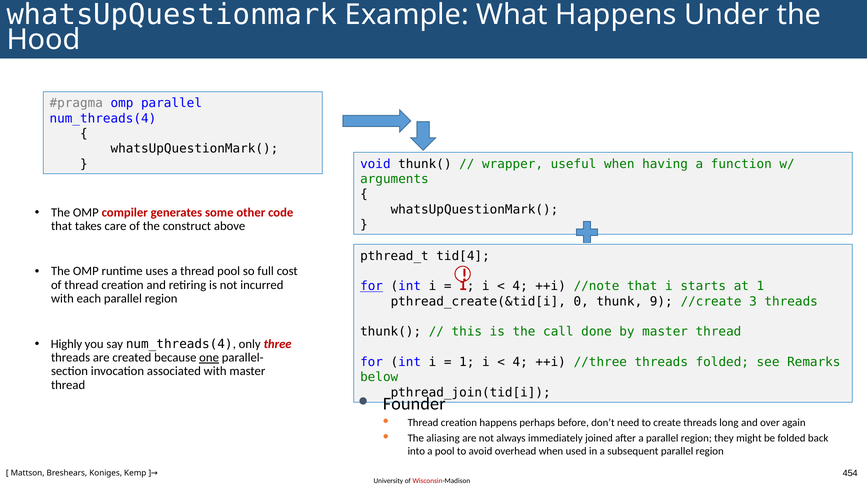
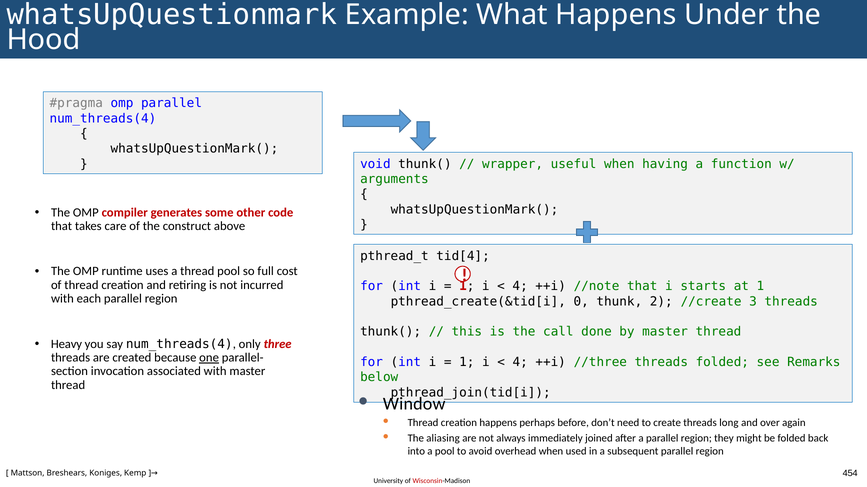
for at (372, 287) underline: present -> none
9: 9 -> 2
Highly: Highly -> Heavy
Founder: Founder -> Window
